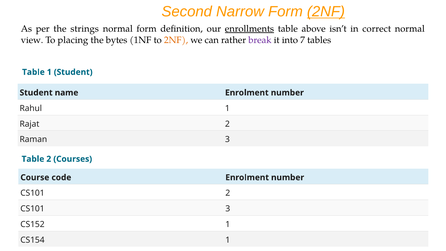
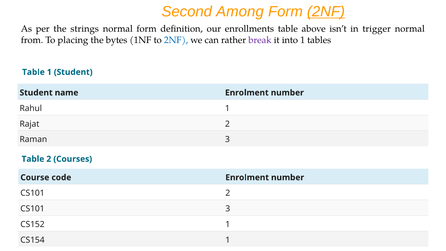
Narrow: Narrow -> Among
enrollments underline: present -> none
correct: correct -> trigger
view: view -> from
2NF at (176, 40) colour: orange -> blue
into 7: 7 -> 1
